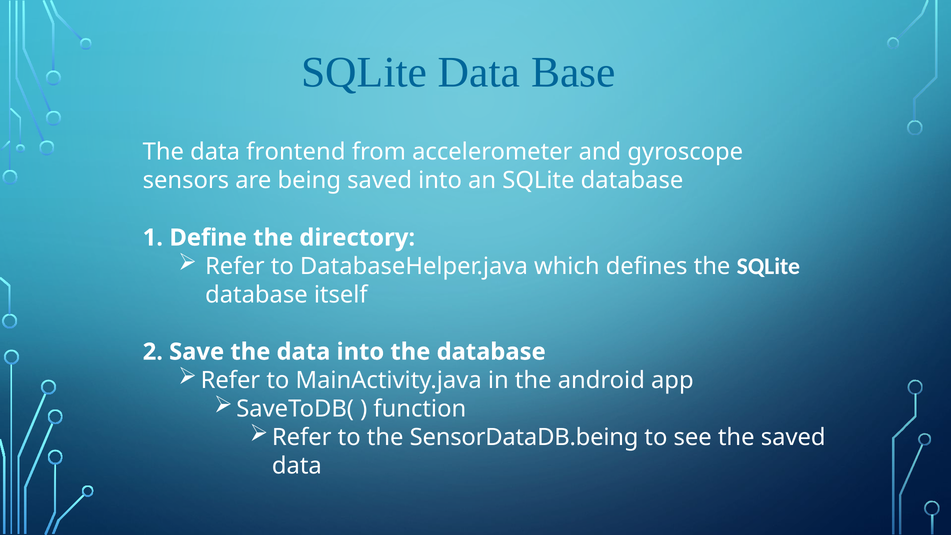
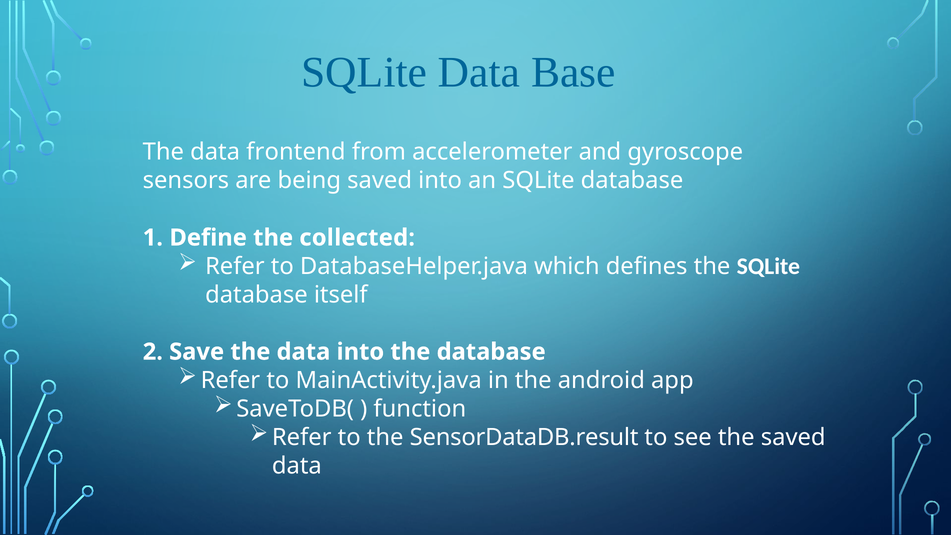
directory: directory -> collected
SensorDataDB.being: SensorDataDB.being -> SensorDataDB.result
